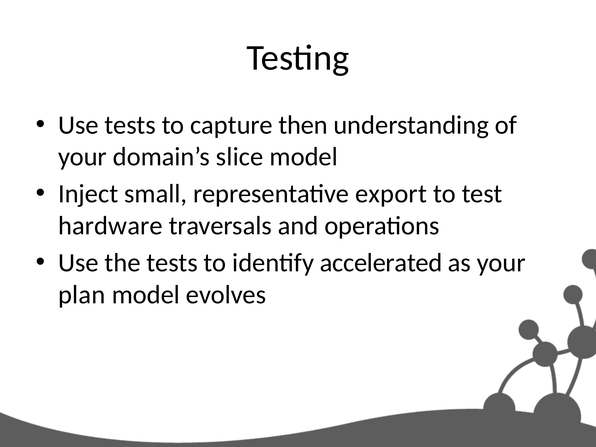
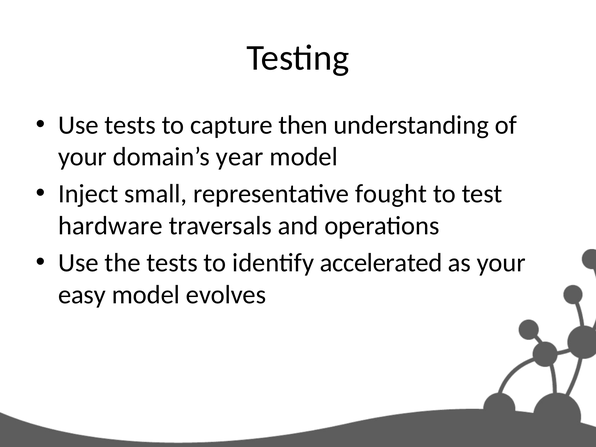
slice: slice -> year
export: export -> fought
plan: plan -> easy
